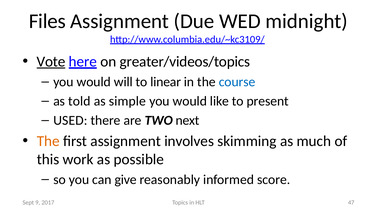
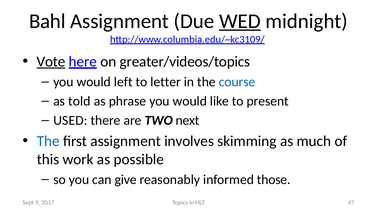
Files: Files -> Bahl
WED underline: none -> present
will: will -> left
linear: linear -> letter
simple: simple -> phrase
The at (48, 141) colour: orange -> blue
score: score -> those
